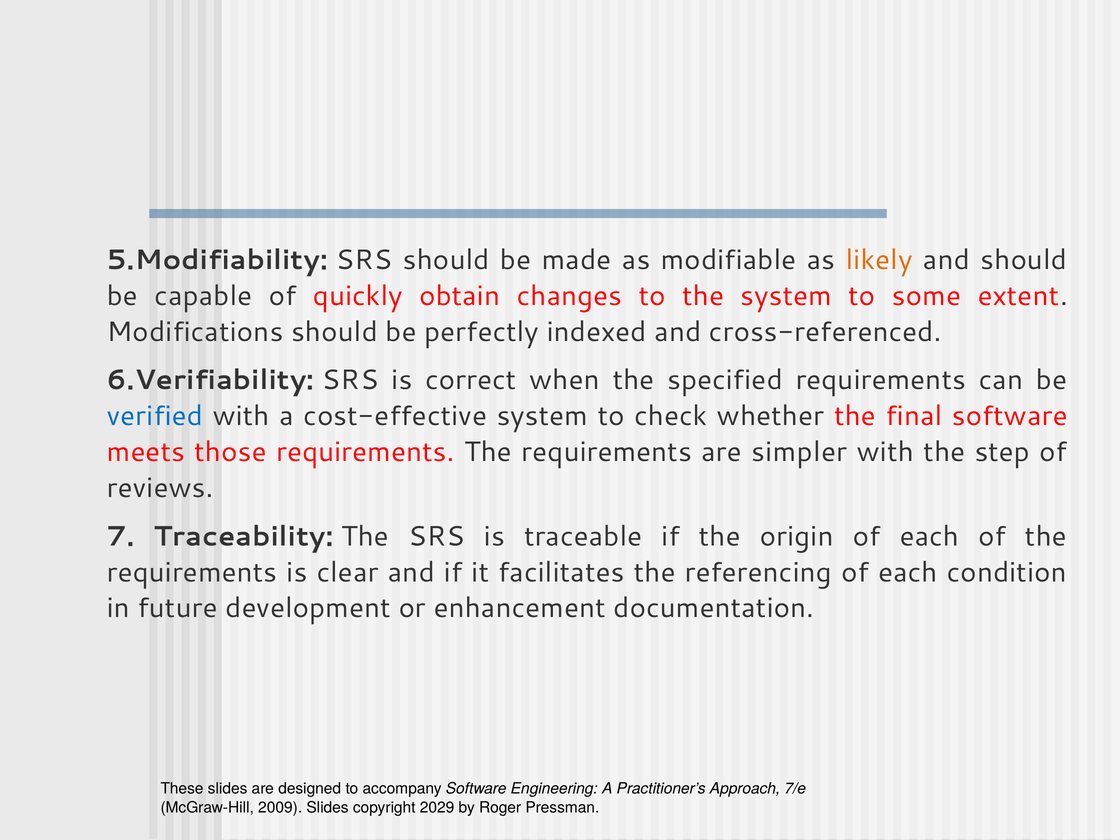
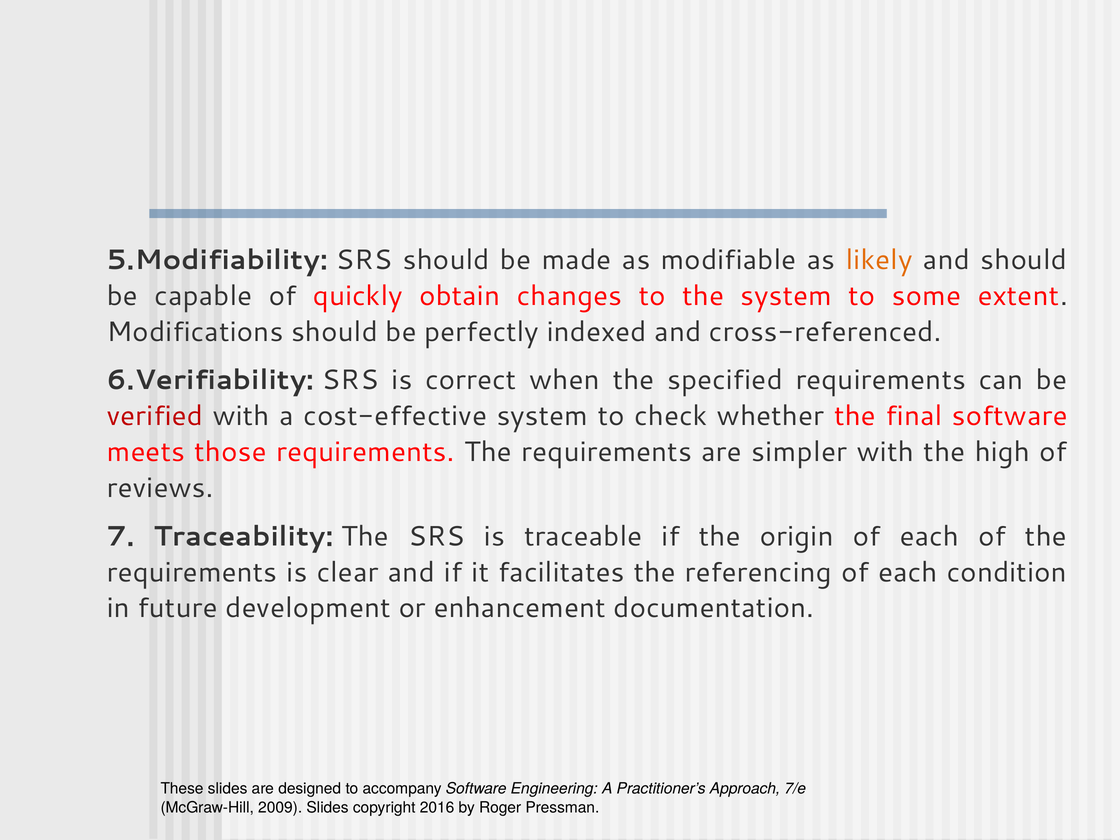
verified colour: blue -> red
step: step -> high
2029: 2029 -> 2016
